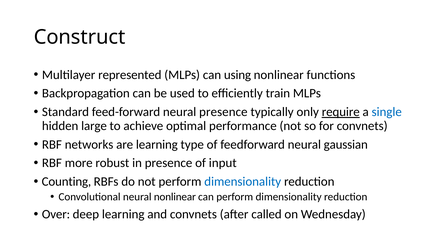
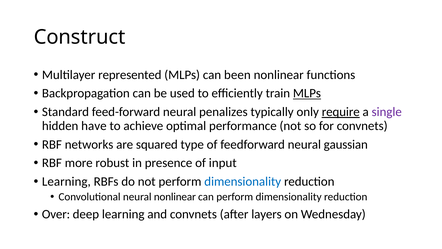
using: using -> been
MLPs at (307, 93) underline: none -> present
neural presence: presence -> penalizes
single colour: blue -> purple
large: large -> have
are learning: learning -> squared
Counting at (66, 181): Counting -> Learning
called: called -> layers
